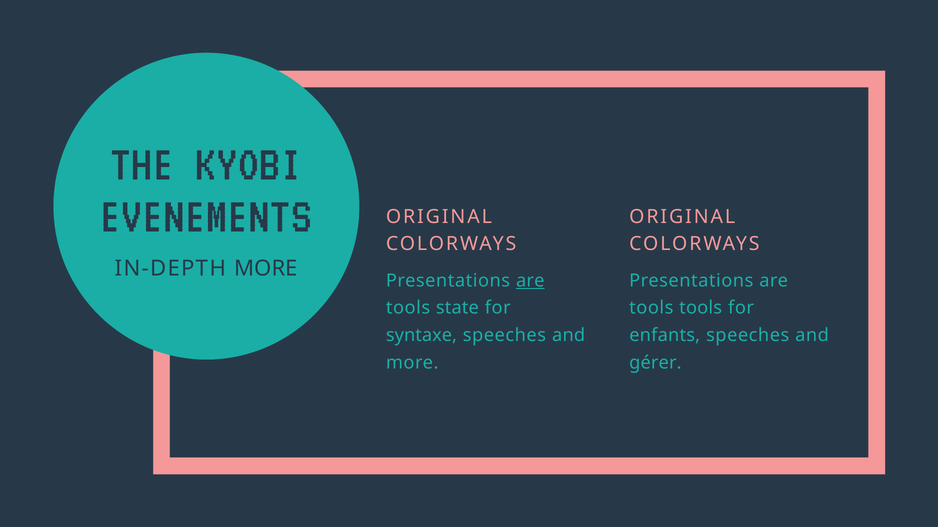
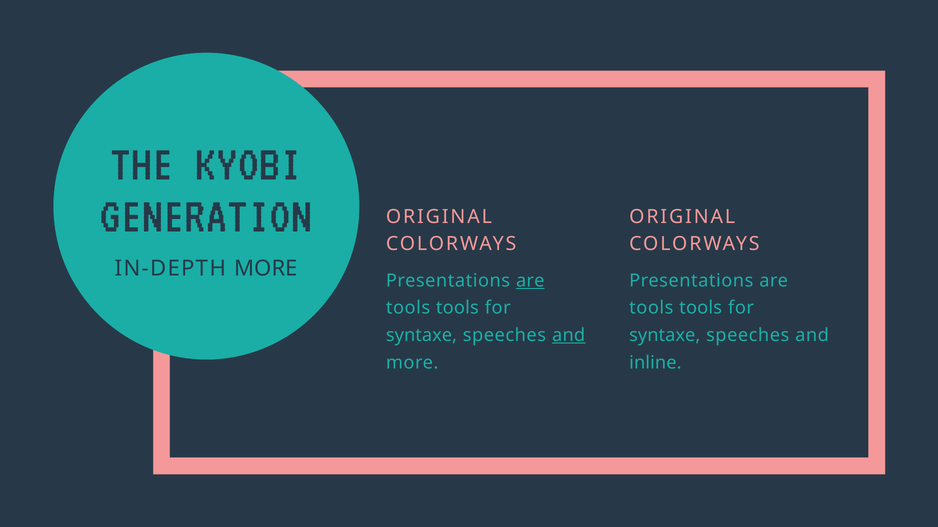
EVENEMENTS: EVENEMENTS -> GENERATION
state at (457, 308): state -> tools
and at (569, 336) underline: none -> present
enfants at (665, 336): enfants -> syntaxe
gérer: gérer -> inline
